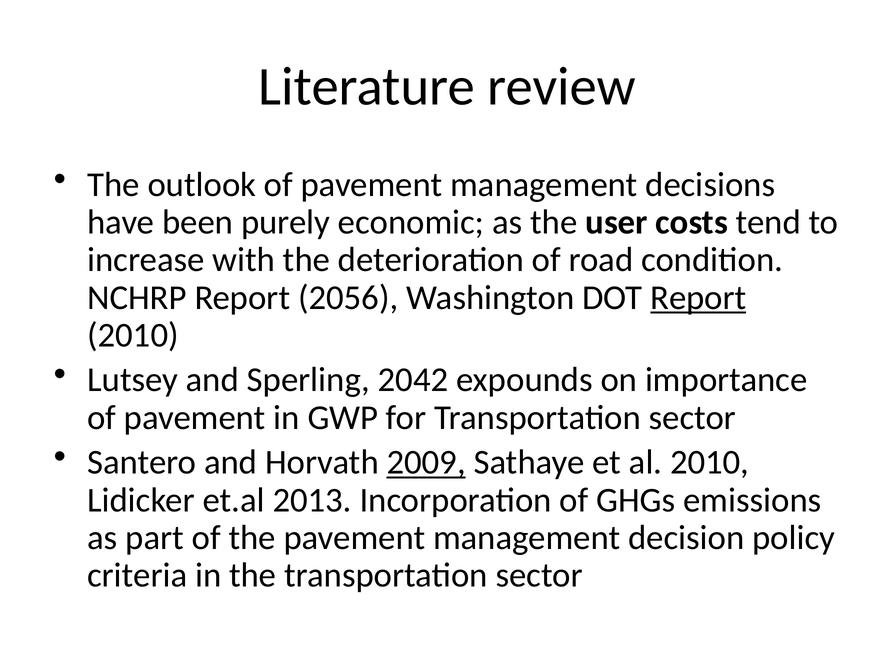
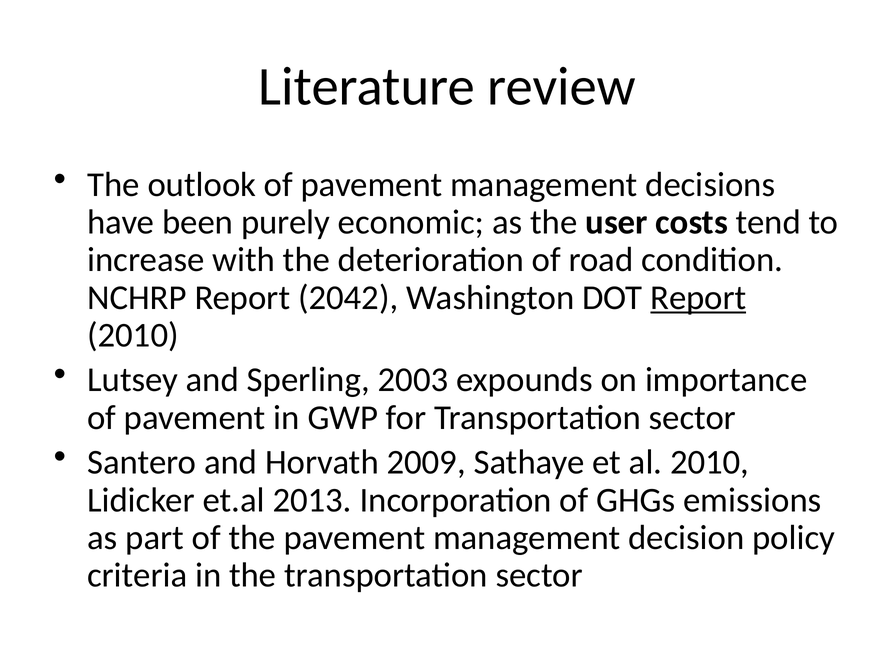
2056: 2056 -> 2042
2042: 2042 -> 2003
2009 underline: present -> none
